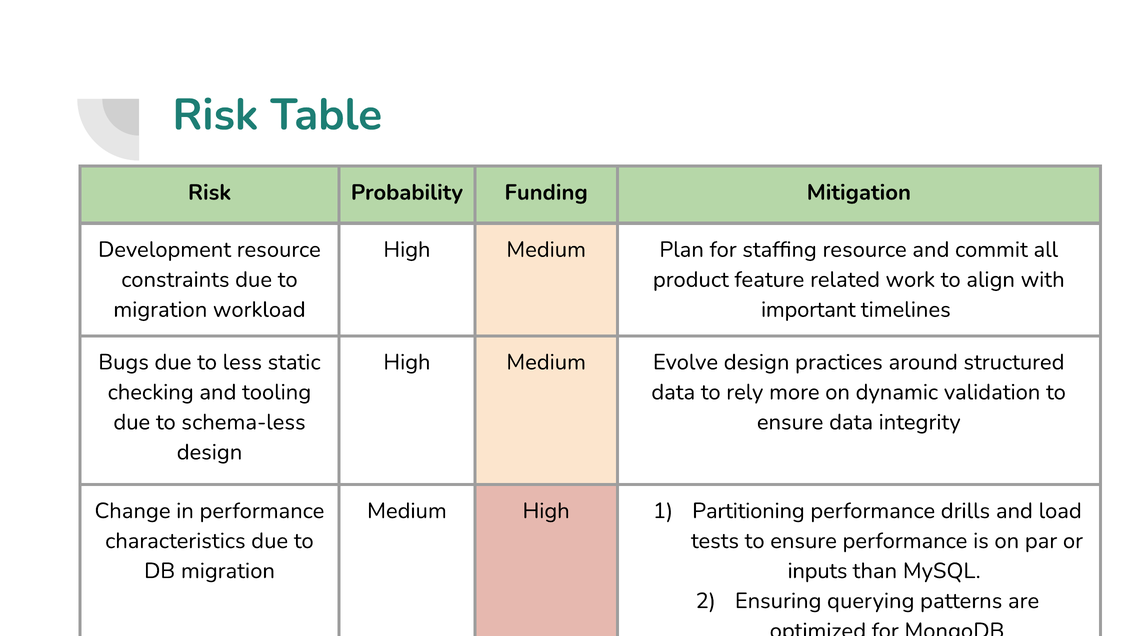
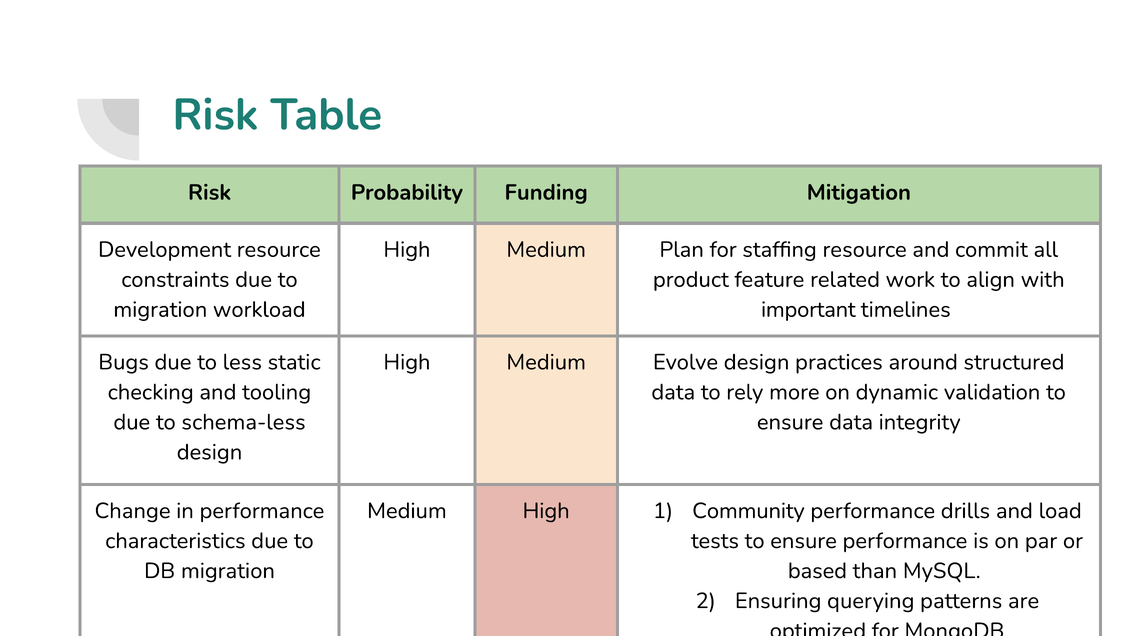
Partitioning: Partitioning -> Community
inputs: inputs -> based
